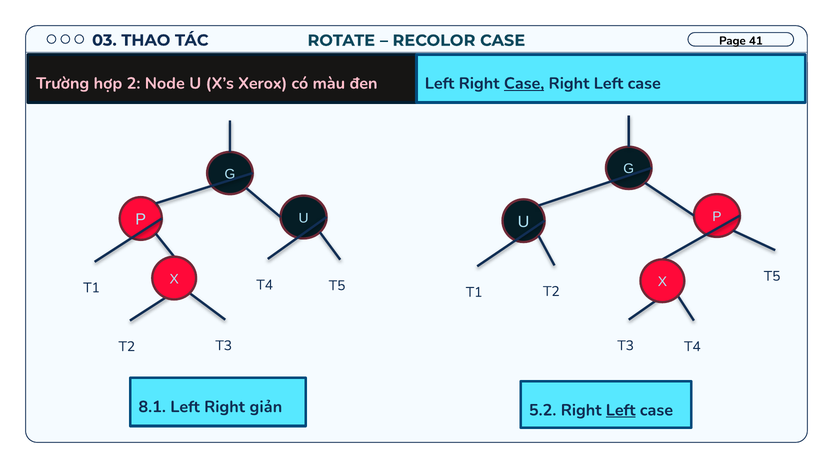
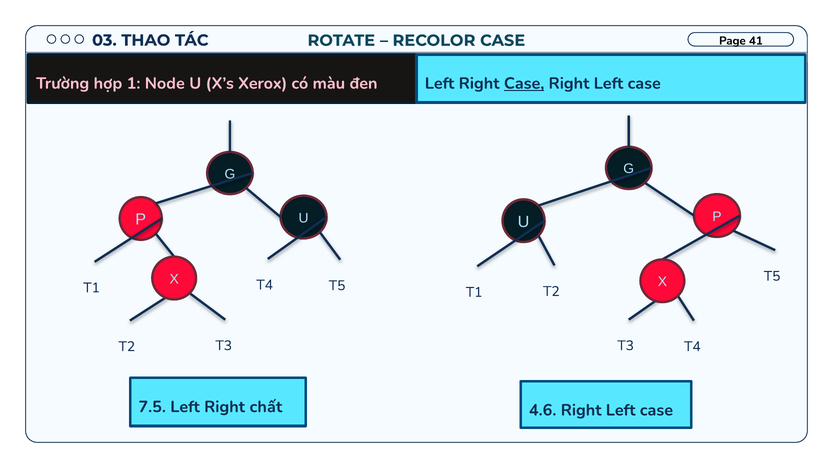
2: 2 -> 1
8.1: 8.1 -> 7.5
giản: giản -> chất
5.2: 5.2 -> 4.6
Left at (621, 411) underline: present -> none
